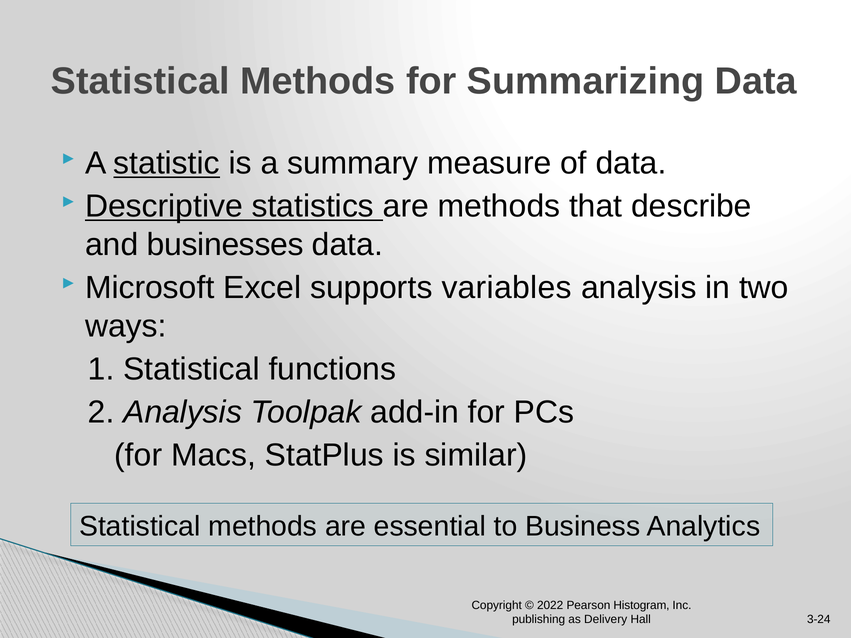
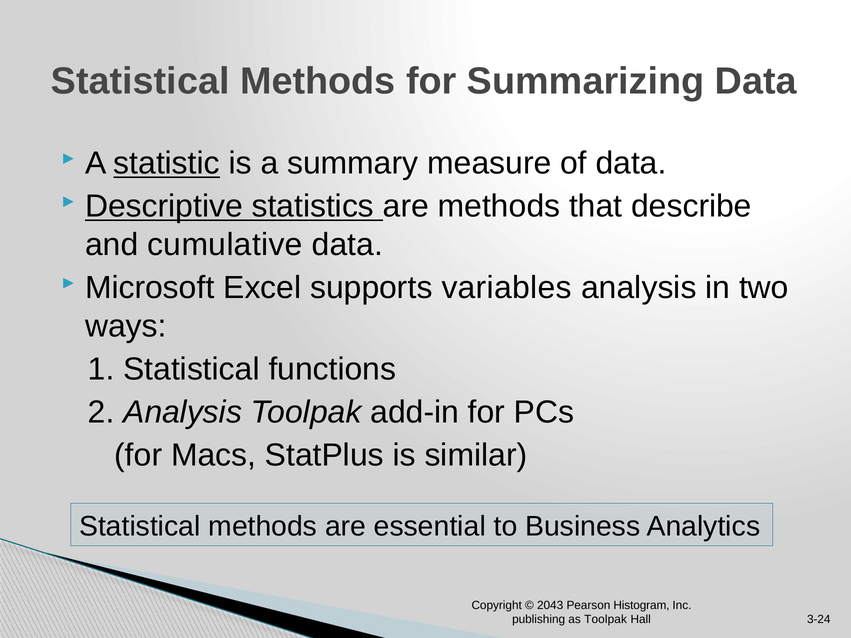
businesses: businesses -> cumulative
2022: 2022 -> 2043
as Delivery: Delivery -> Toolpak
